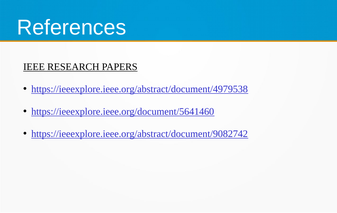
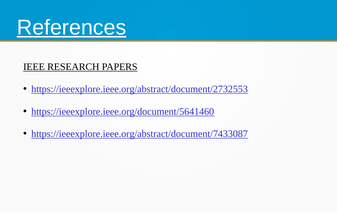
References underline: none -> present
https://ieeexplore.ieee.org/abstract/document/4979538: https://ieeexplore.ieee.org/abstract/document/4979538 -> https://ieeexplore.ieee.org/abstract/document/2732553
https://ieeexplore.ieee.org/abstract/document/9082742: https://ieeexplore.ieee.org/abstract/document/9082742 -> https://ieeexplore.ieee.org/abstract/document/7433087
